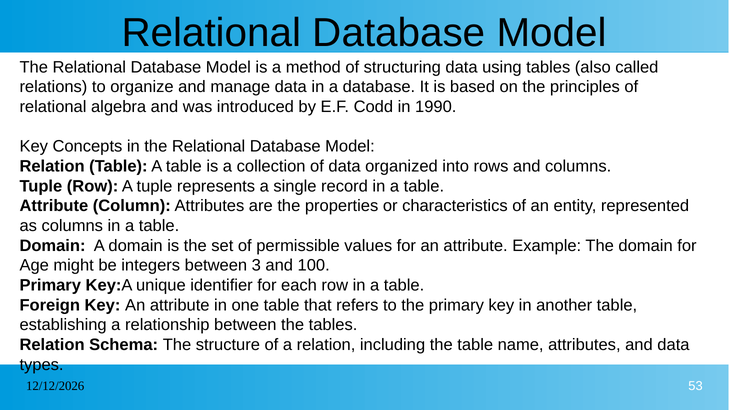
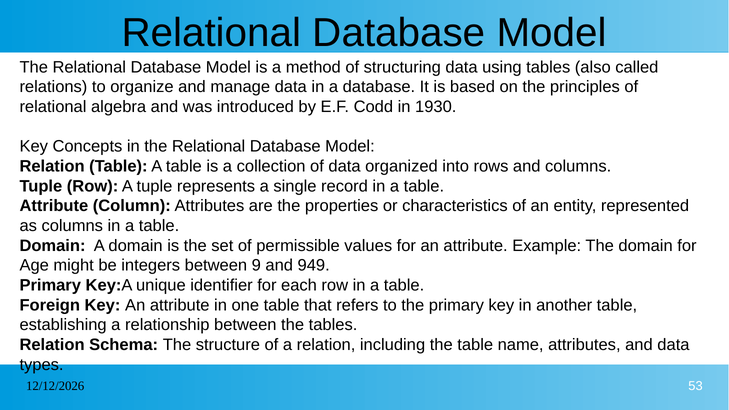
1990: 1990 -> 1930
3: 3 -> 9
100: 100 -> 949
